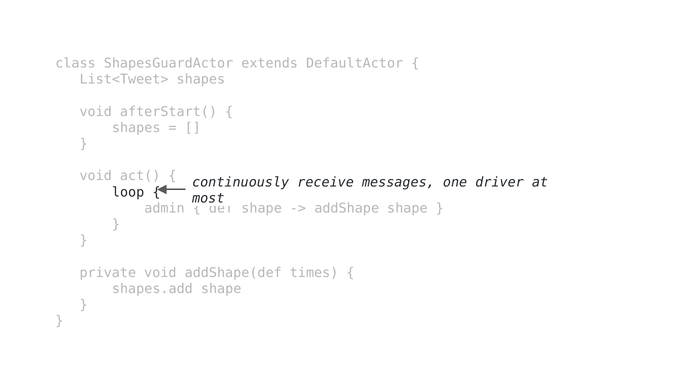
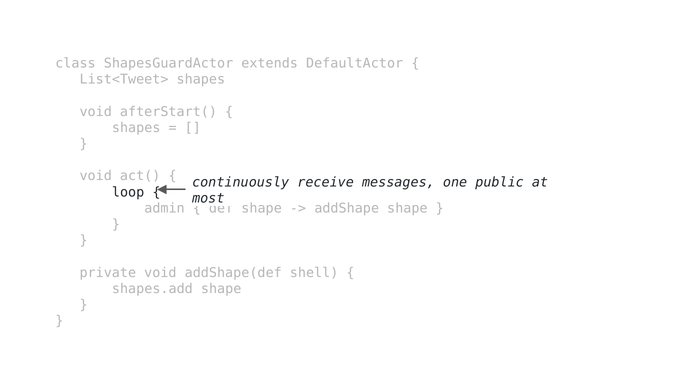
driver: driver -> public
times: times -> shell
